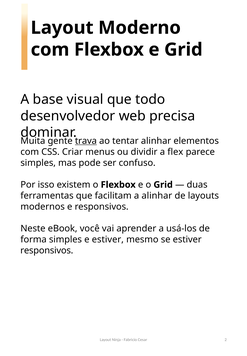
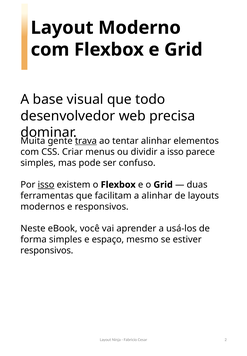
a flex: flex -> isso
isso at (46, 185) underline: none -> present
e estiver: estiver -> espaço
